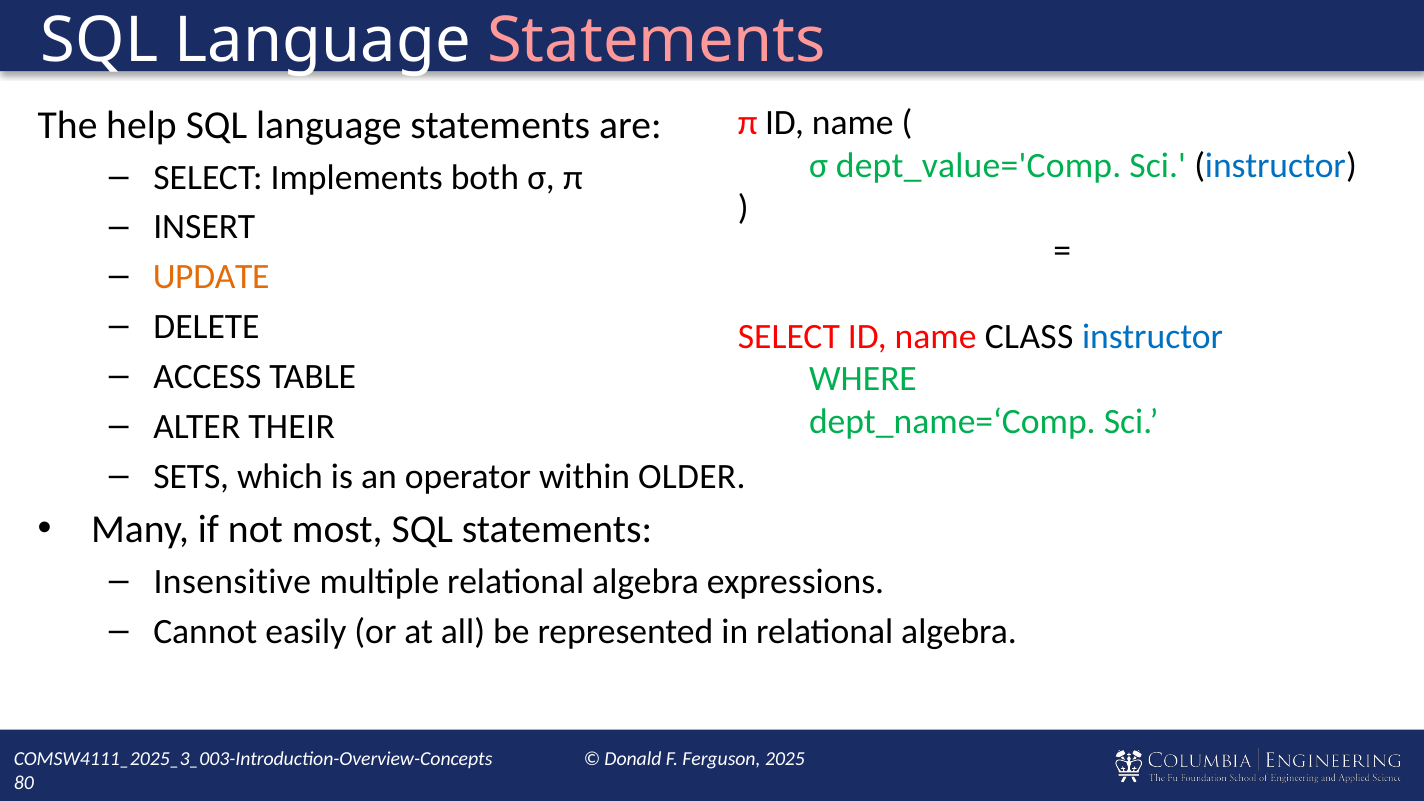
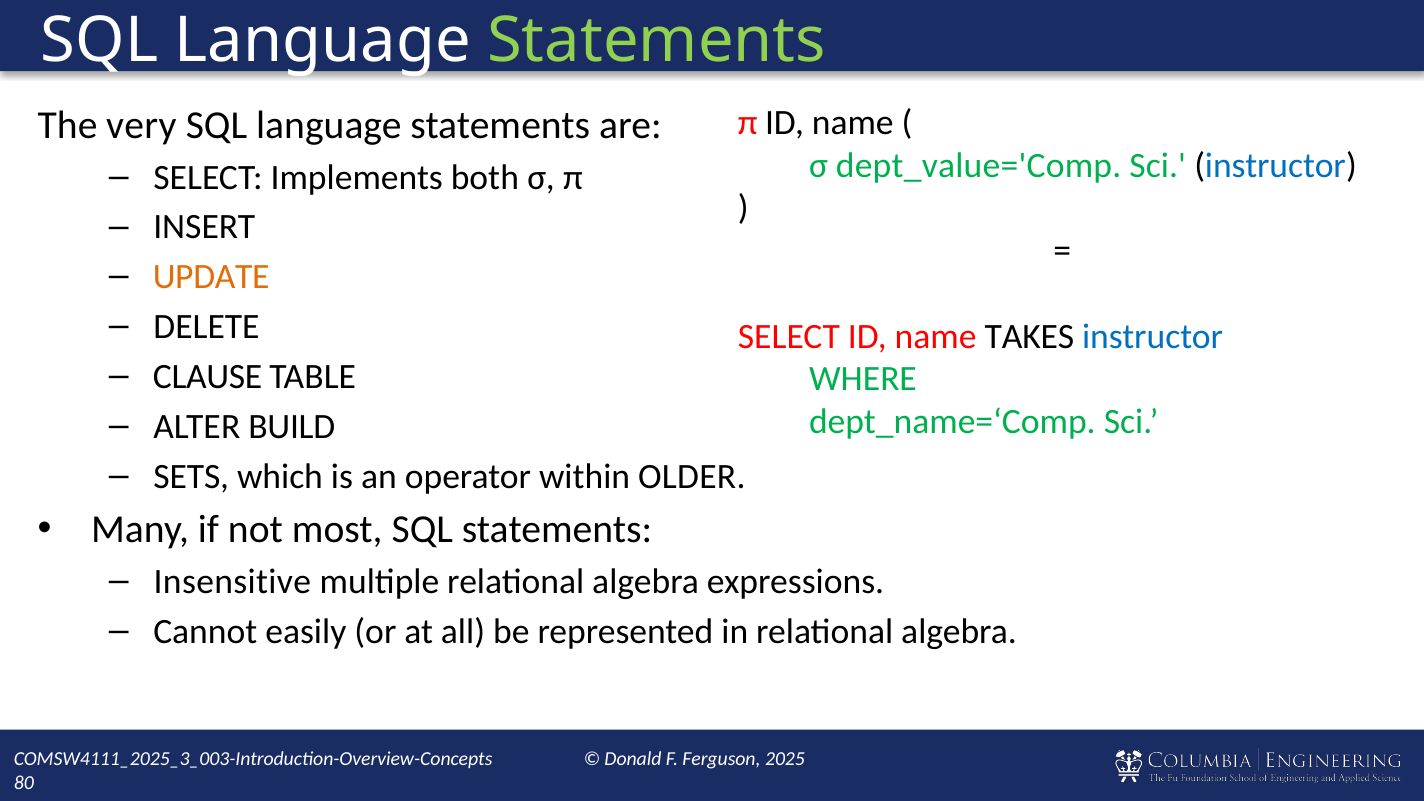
Statements at (657, 41) colour: pink -> light green
help: help -> very
CLASS: CLASS -> TAKES
ACCESS: ACCESS -> CLAUSE
THEIR: THEIR -> BUILD
